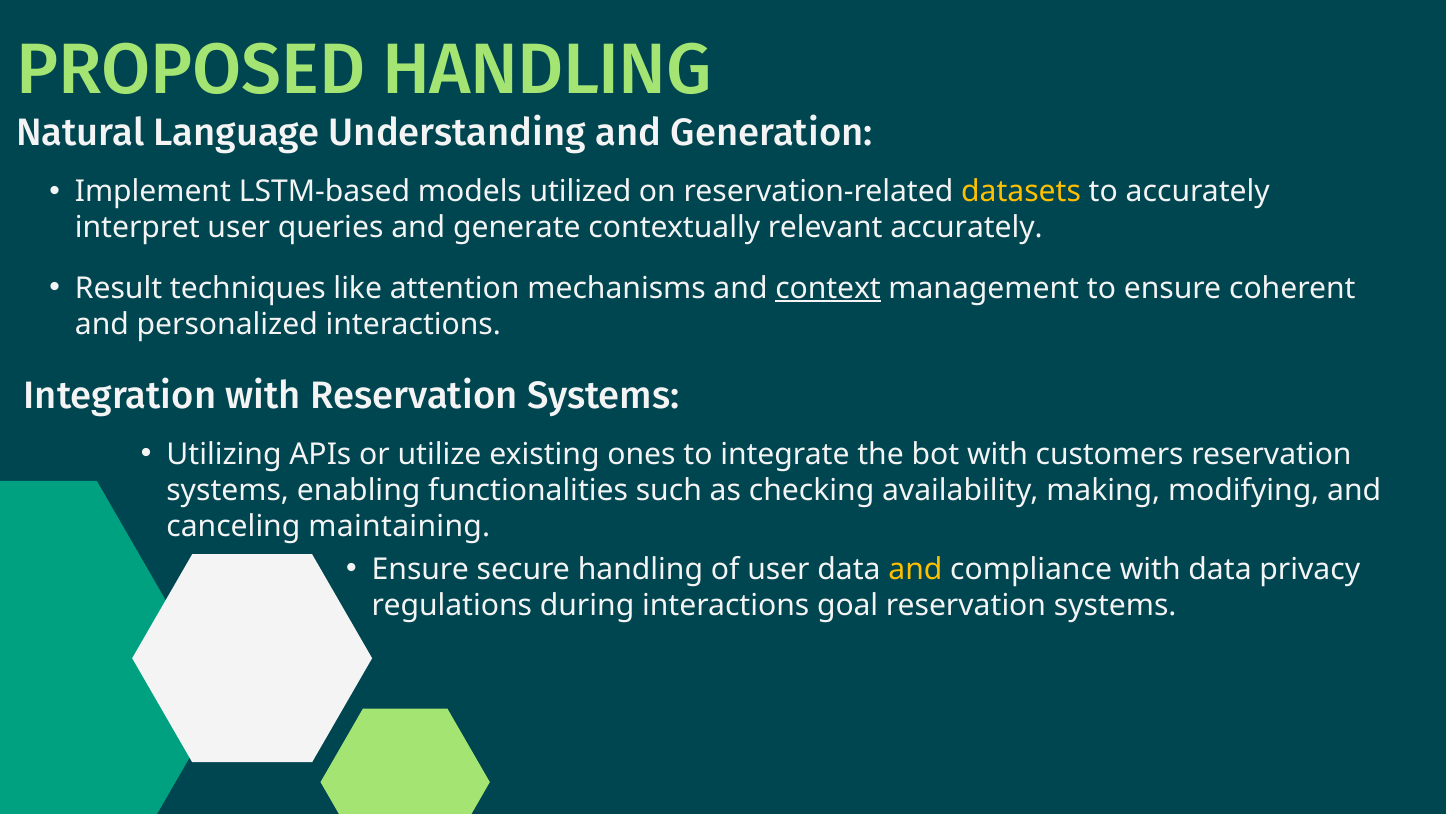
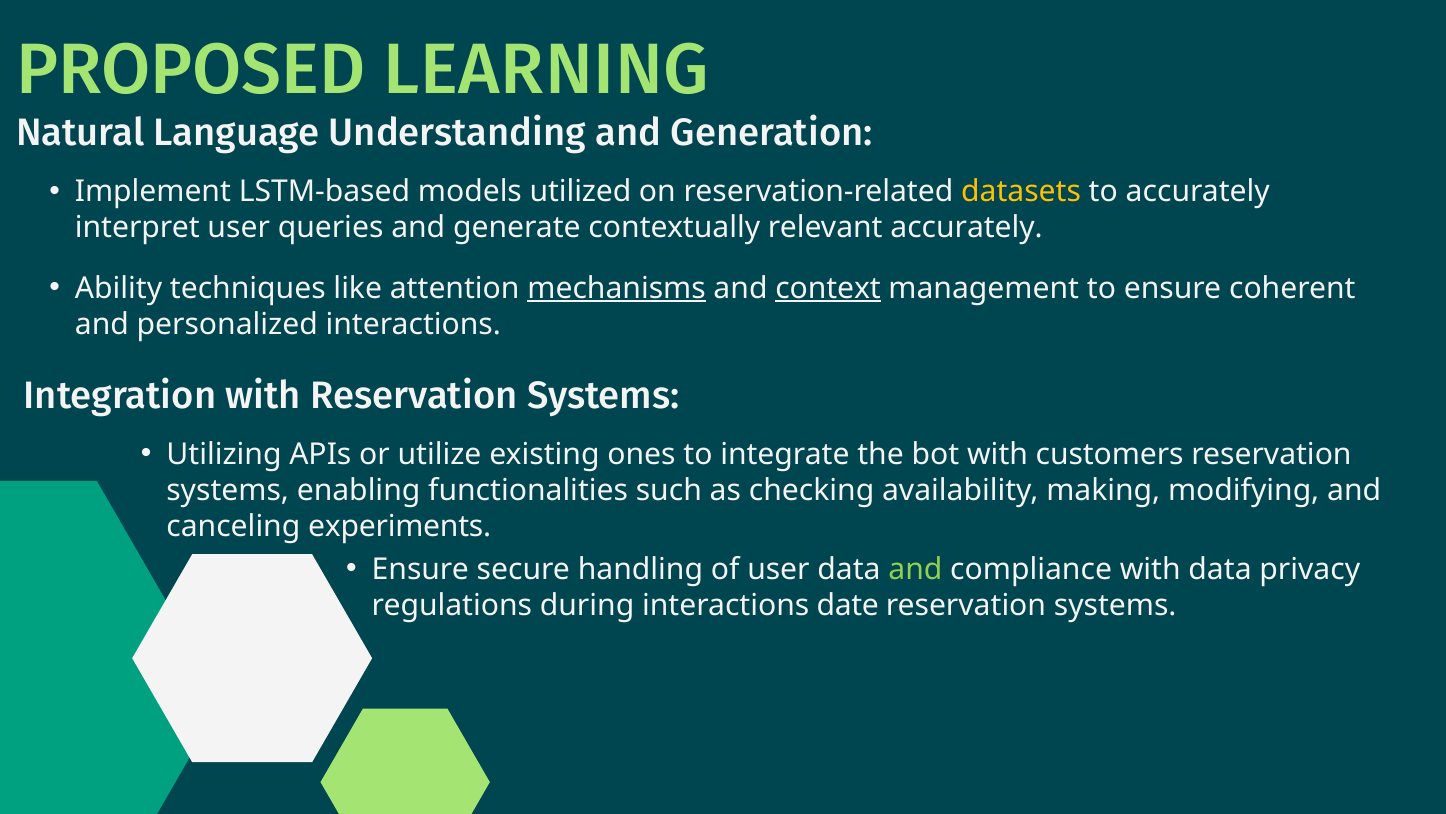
PROPOSED HANDLING: HANDLING -> LEARNING
Result: Result -> Ability
mechanisms underline: none -> present
maintaining: maintaining -> experiments
and at (915, 569) colour: yellow -> light green
goal: goal -> date
